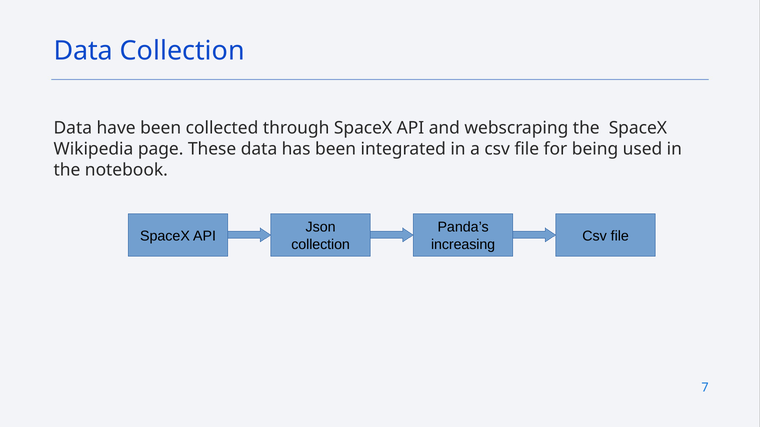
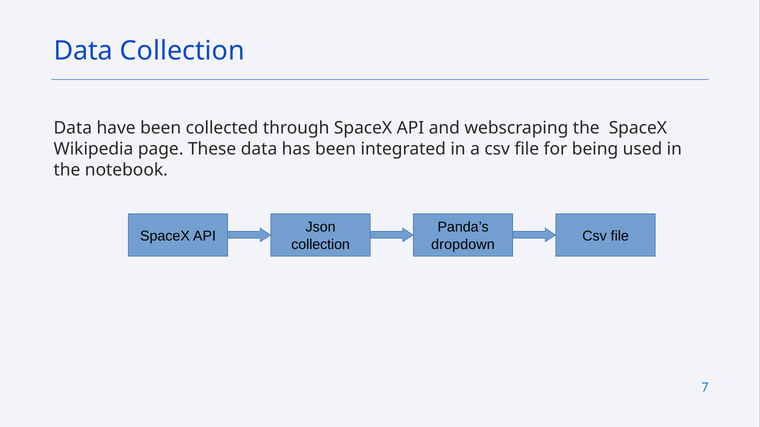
increasing: increasing -> dropdown
